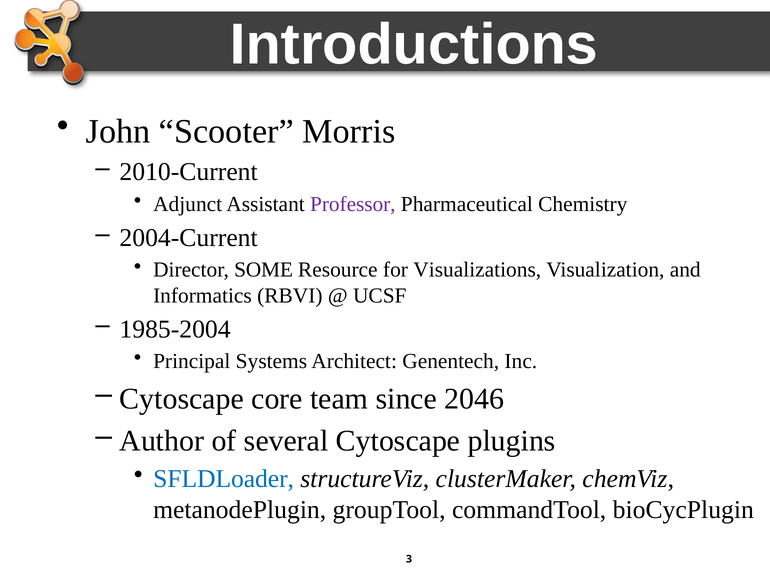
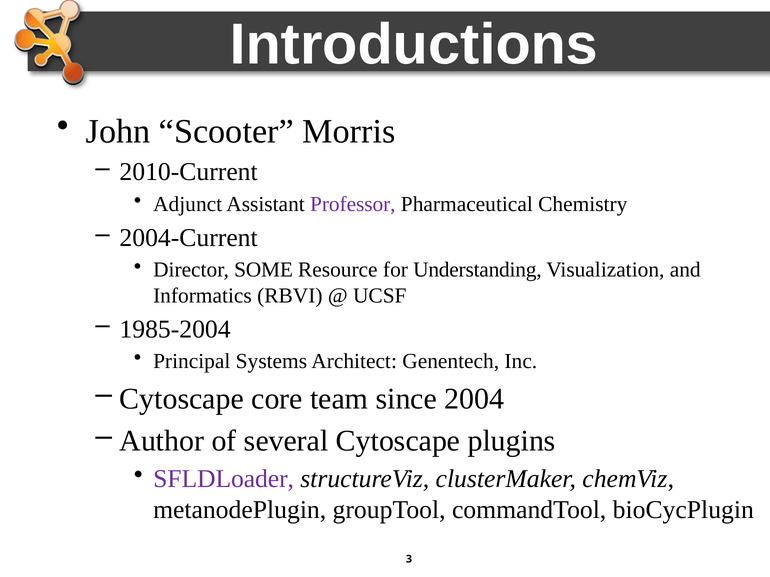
Visualizations: Visualizations -> Understanding
2046: 2046 -> 2004
SFLDLoader colour: blue -> purple
